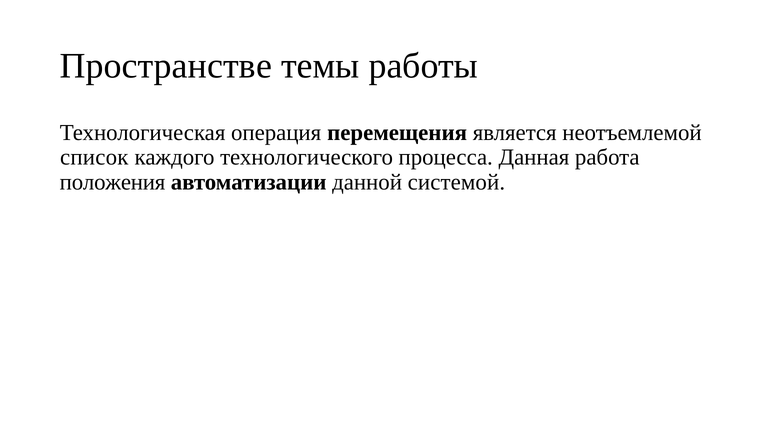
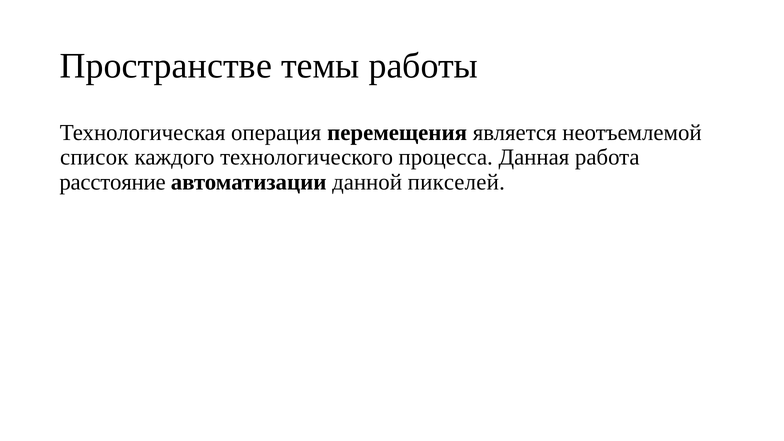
положения: положения -> расстояние
системой: системой -> пикселей
